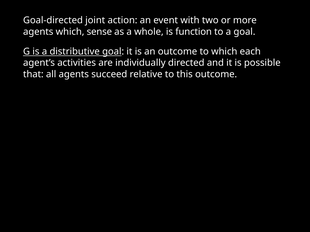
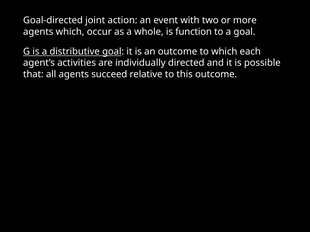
sense: sense -> occur
